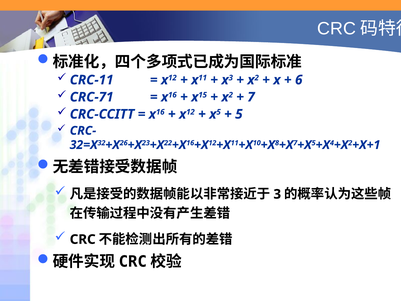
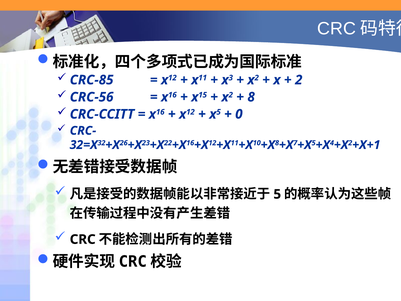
CRC-11: CRC-11 -> CRC-85
6 at (299, 80): 6 -> 2
CRC-71: CRC-71 -> CRC-56
7 at (251, 97): 7 -> 8
5 at (239, 114): 5 -> 0
3 at (277, 194): 3 -> 5
